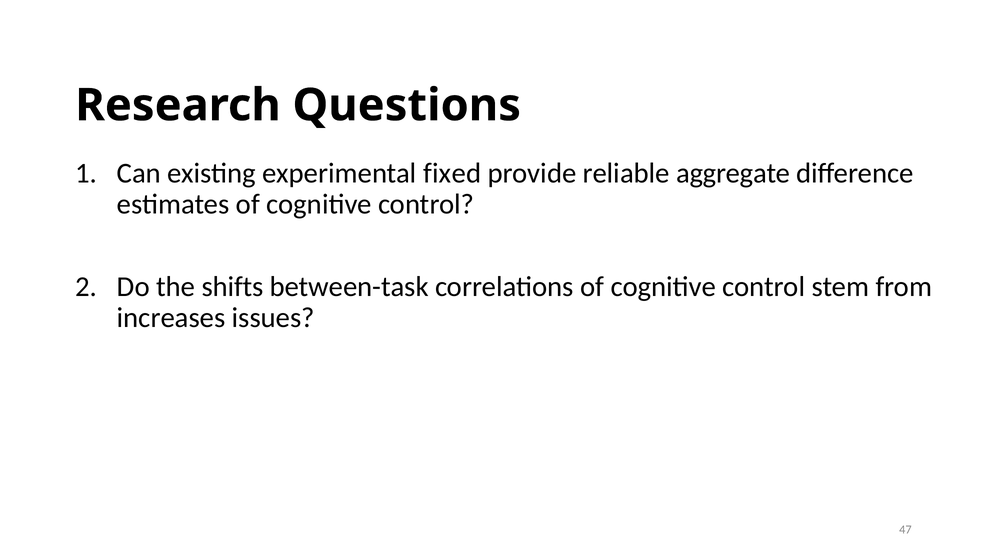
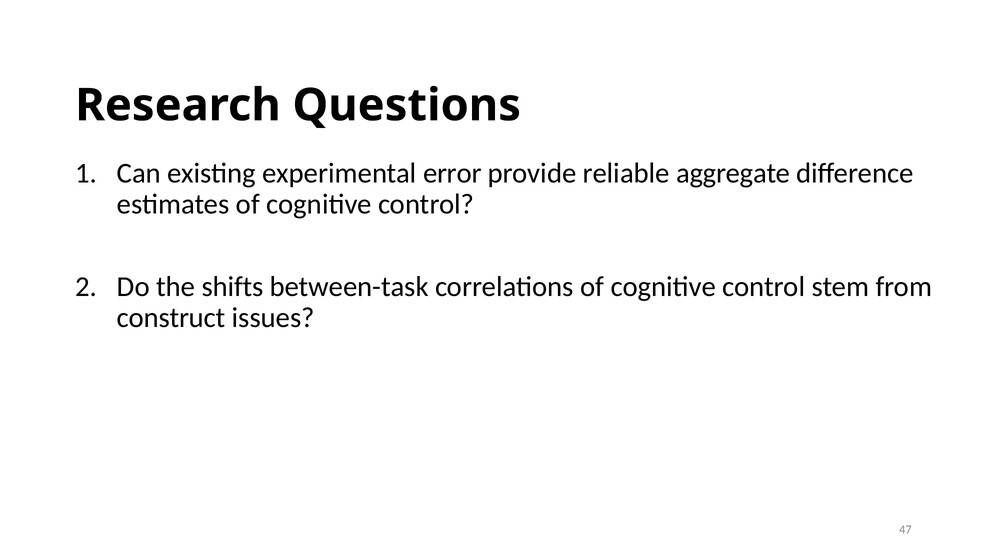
fixed: fixed -> error
increases: increases -> construct
